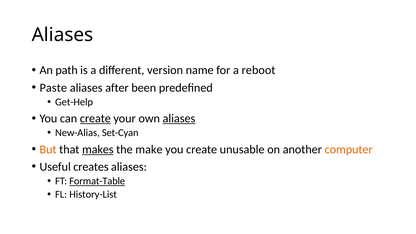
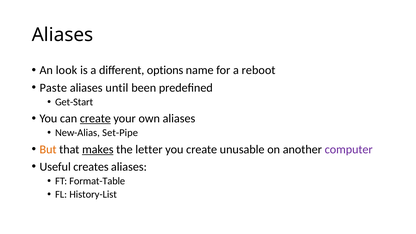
path: path -> look
version: version -> options
after: after -> until
Get-Help: Get-Help -> Get-Start
aliases at (179, 119) underline: present -> none
Set-Cyan: Set-Cyan -> Set-Pipe
make: make -> letter
computer colour: orange -> purple
Format-Table underline: present -> none
